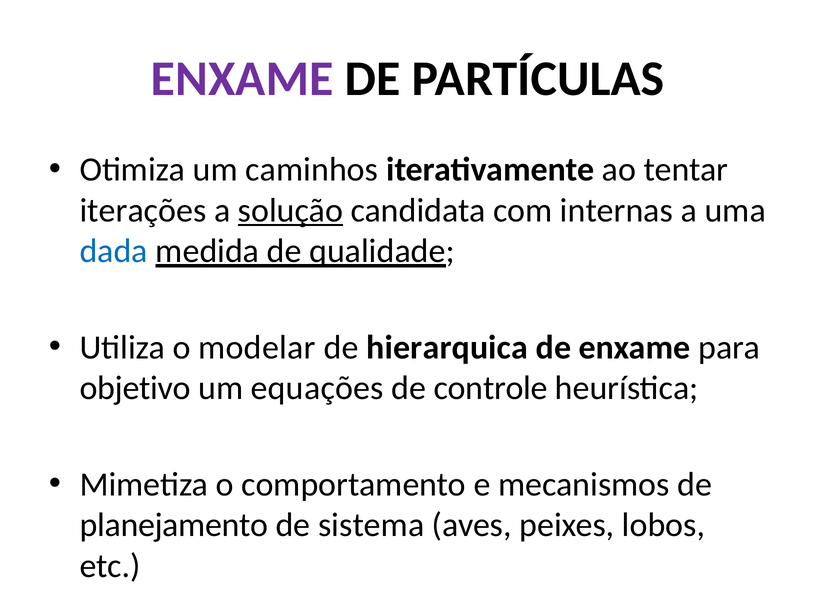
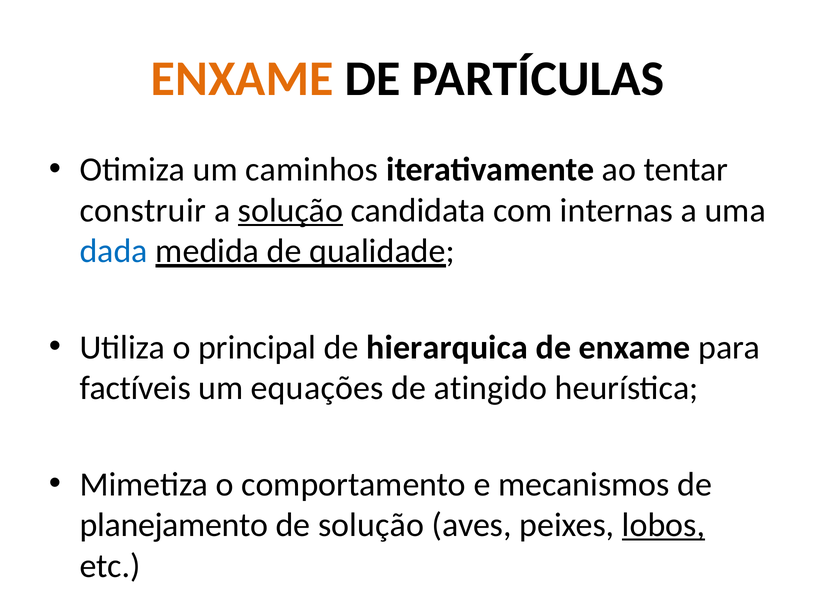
ENXAME at (242, 79) colour: purple -> orange
iterações: iterações -> construir
modelar: modelar -> principal
objetivo: objetivo -> factíveis
controle: controle -> atingido
de sistema: sistema -> solução
lobos underline: none -> present
